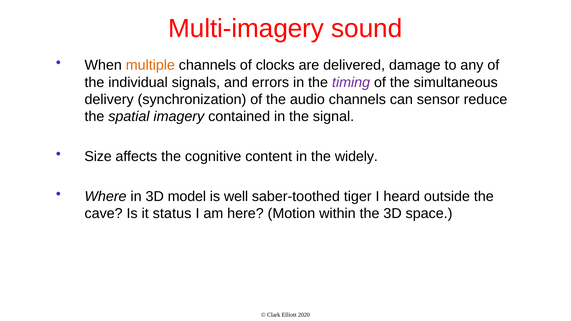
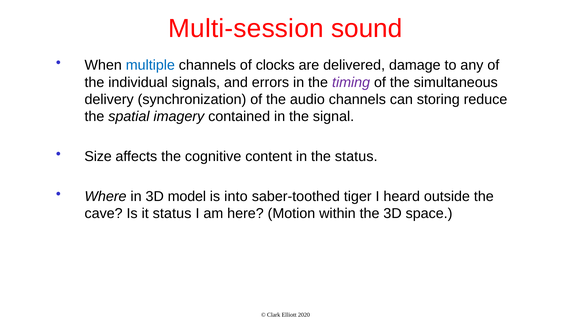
Multi-imagery: Multi-imagery -> Multi-session
multiple colour: orange -> blue
sensor: sensor -> storing
the widely: widely -> status
well: well -> into
